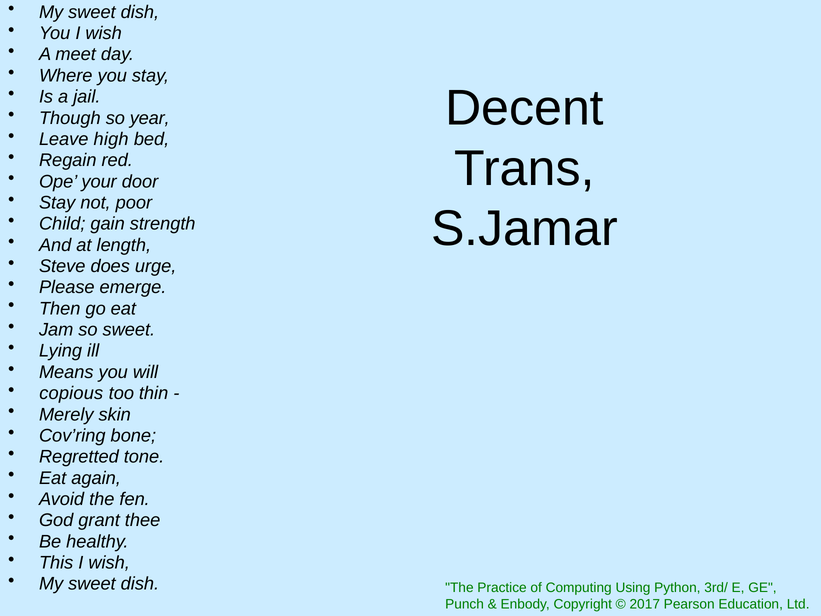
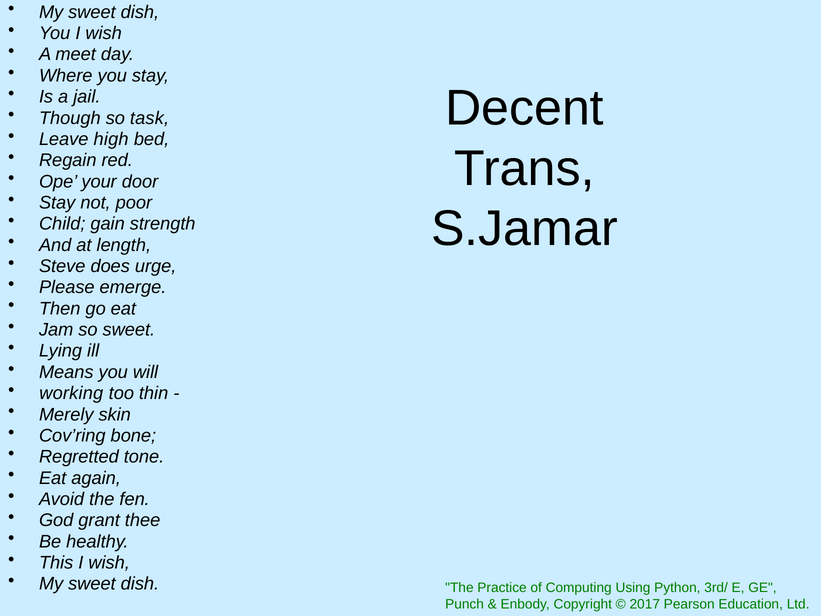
year: year -> task
copious: copious -> working
